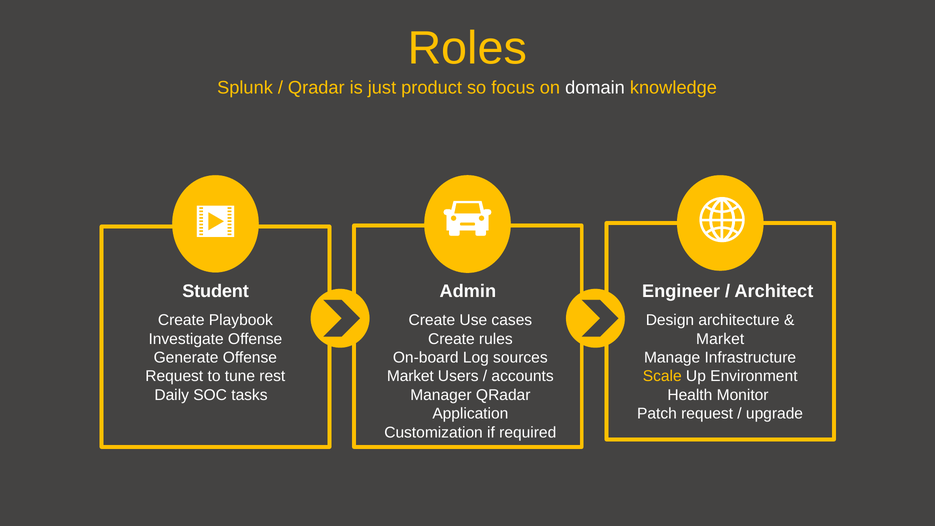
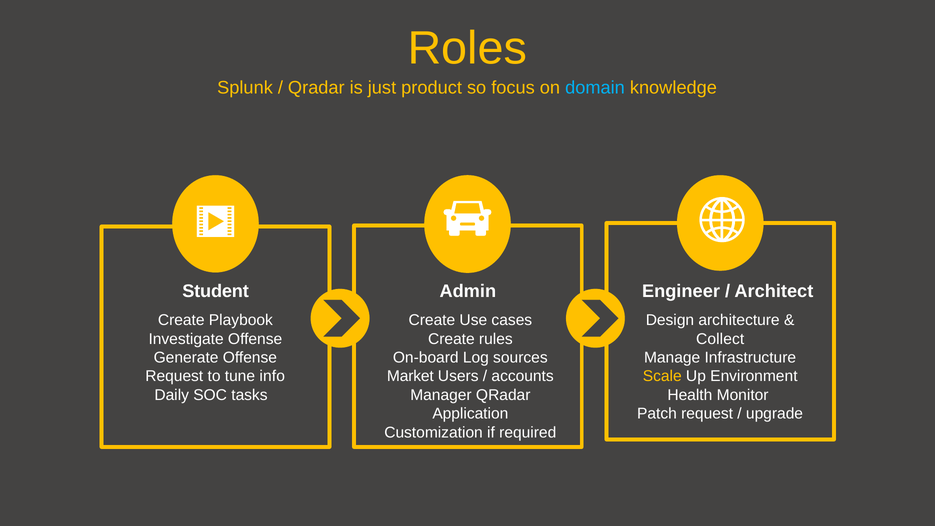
domain colour: white -> light blue
Market at (720, 339): Market -> Collect
rest: rest -> info
